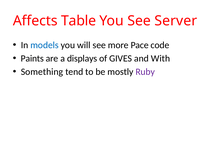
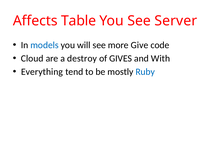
Pace: Pace -> Give
Paints: Paints -> Cloud
displays: displays -> destroy
Something: Something -> Everything
Ruby colour: purple -> blue
